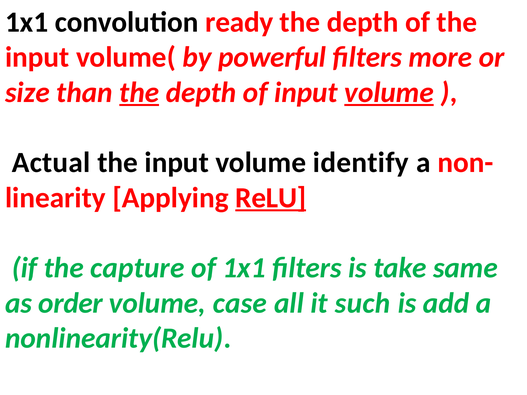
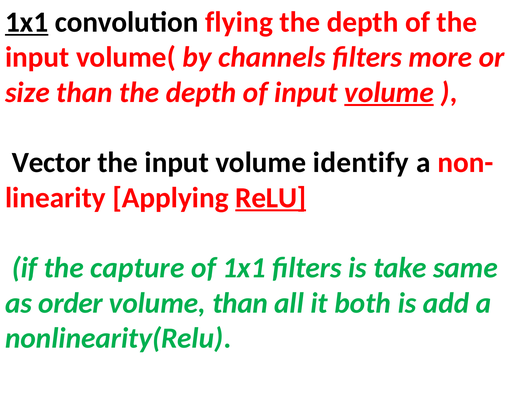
1x1 at (27, 22) underline: none -> present
ready: ready -> flying
powerful: powerful -> channels
the at (139, 92) underline: present -> none
Actual: Actual -> Vector
volume case: case -> than
such: such -> both
